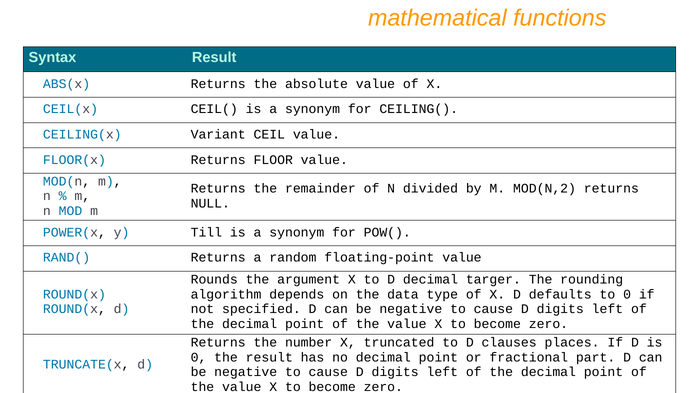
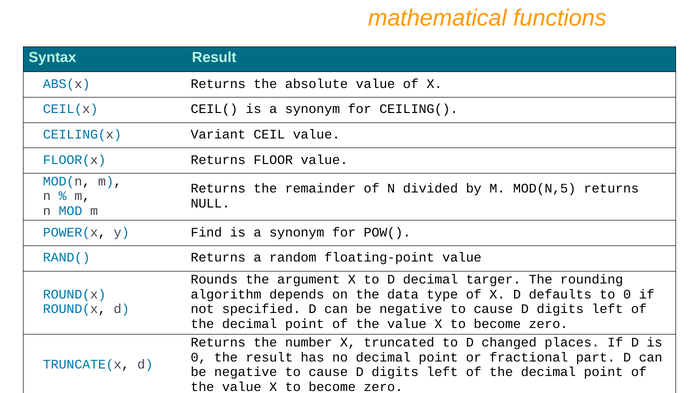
MOD(N,2: MOD(N,2 -> MOD(N,5
Till: Till -> Find
clauses: clauses -> changed
